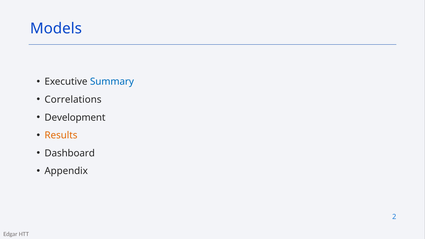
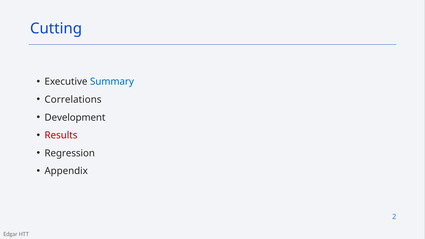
Models: Models -> Cutting
Results colour: orange -> red
Dashboard: Dashboard -> Regression
